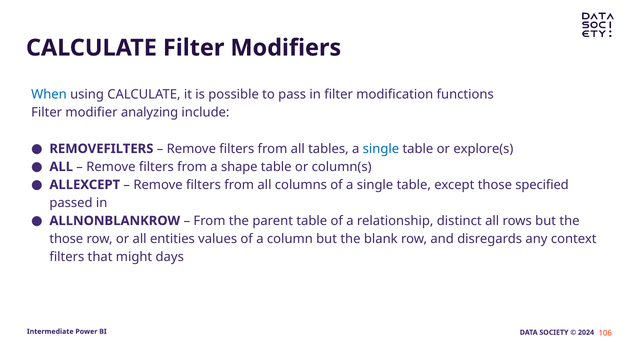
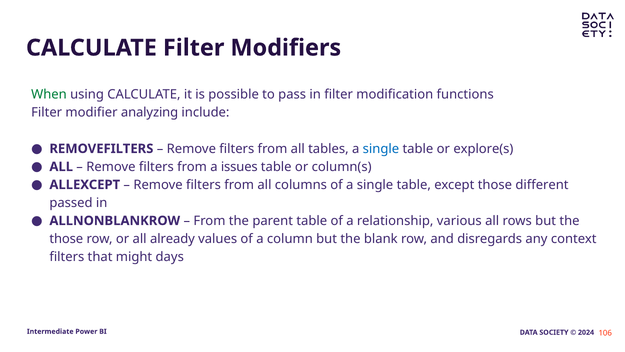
When colour: blue -> green
shape: shape -> issues
specified: specified -> different
distinct: distinct -> various
entities: entities -> already
